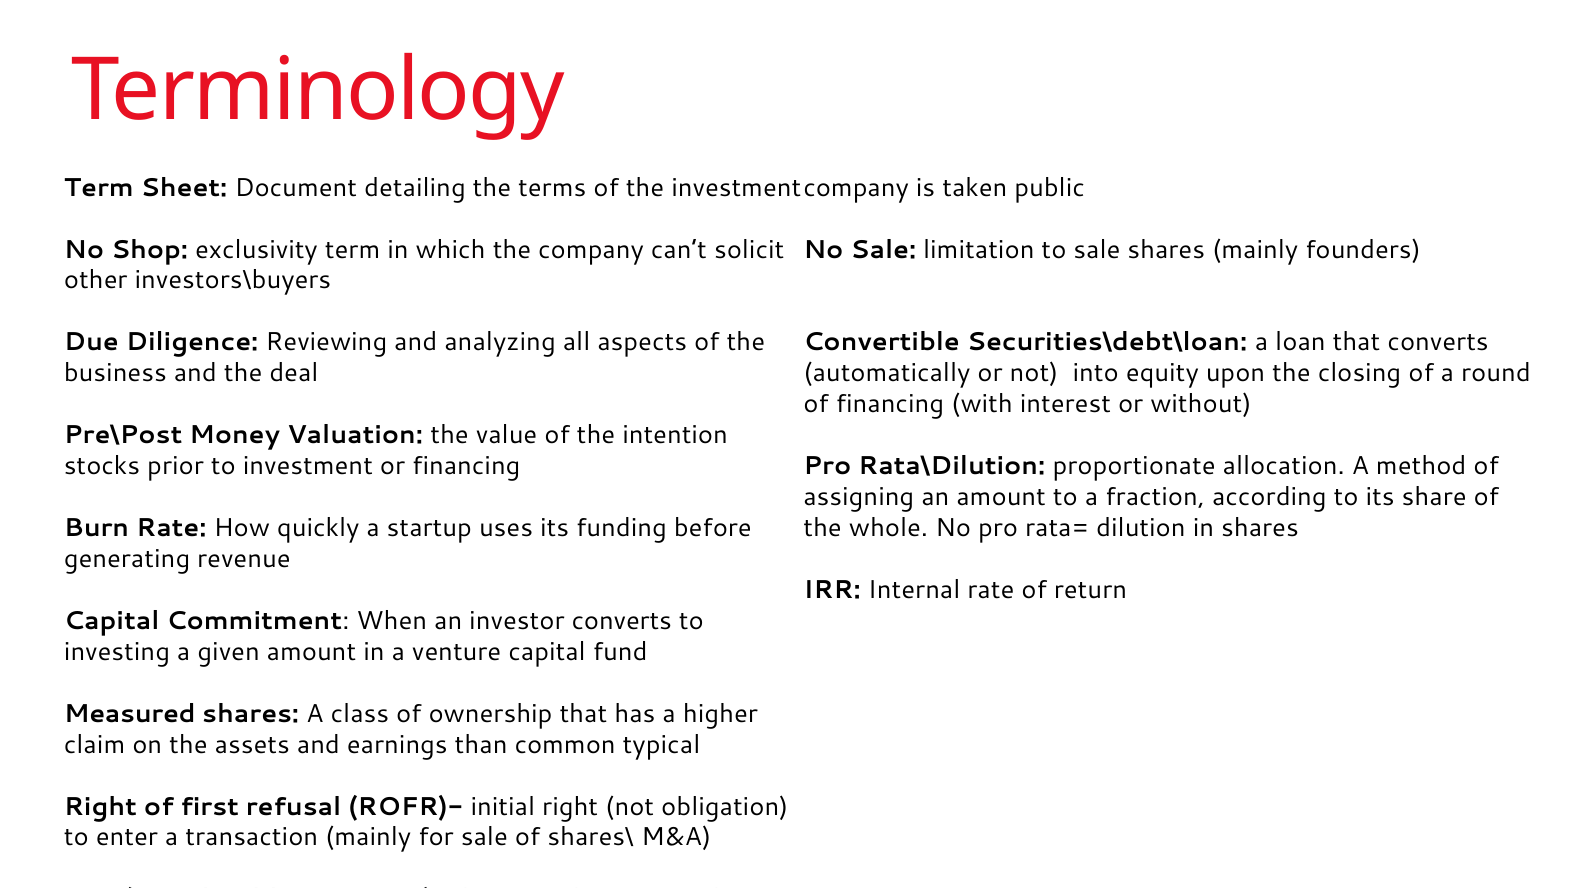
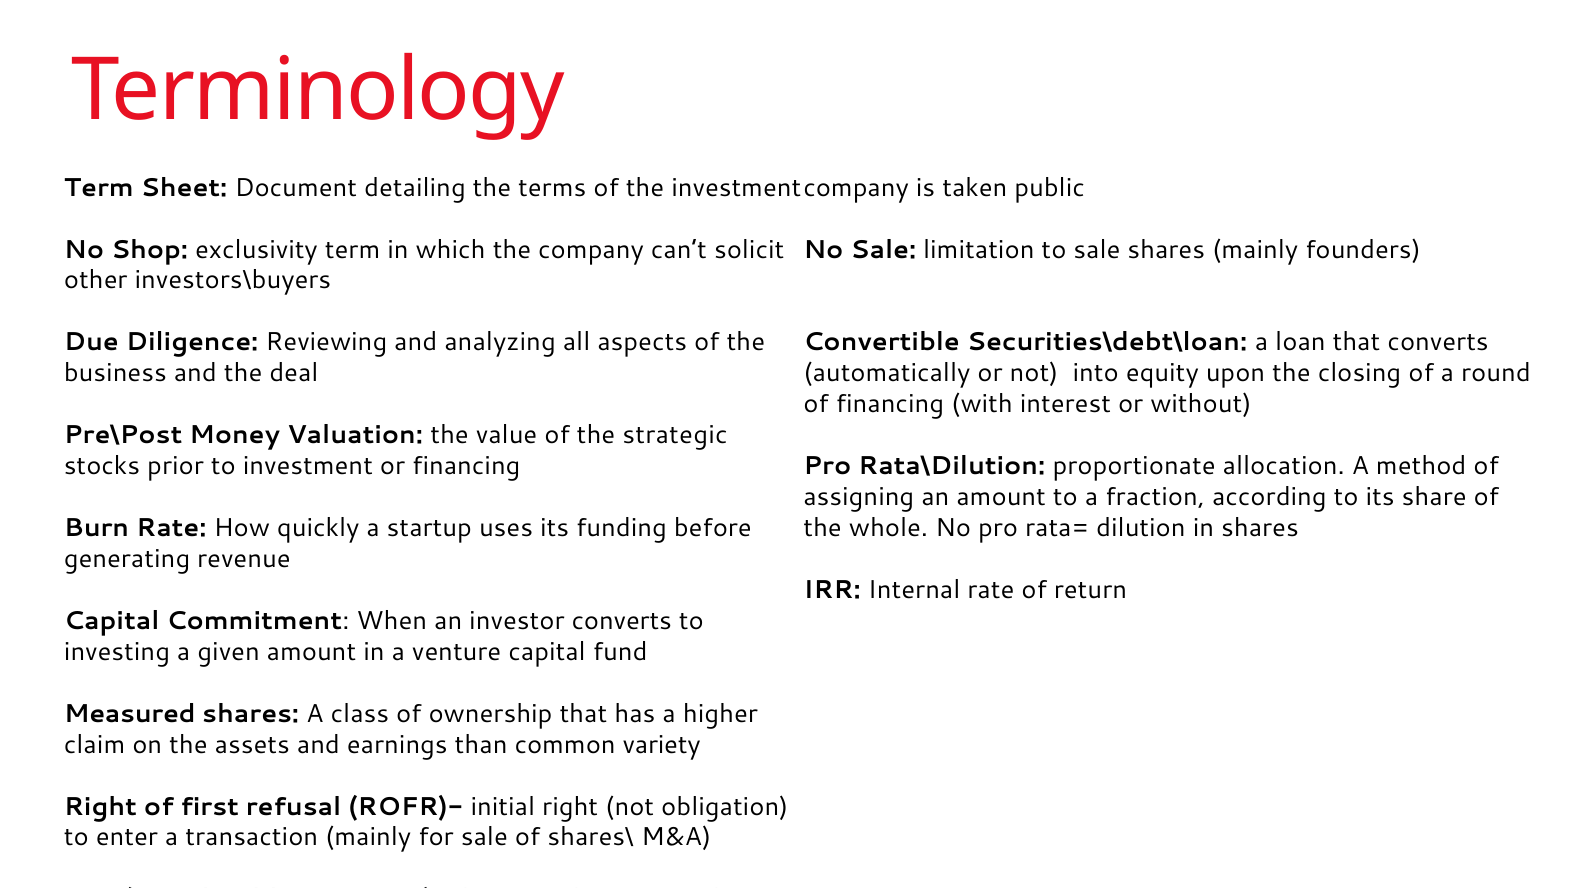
intention: intention -> strategic
typical: typical -> variety
